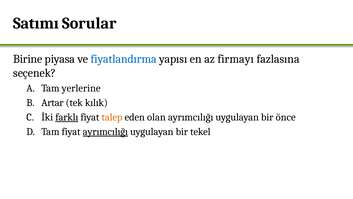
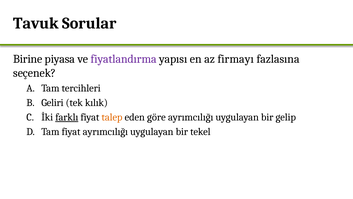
Satımı: Satımı -> Tavuk
fiyatlandırma colour: blue -> purple
yerlerine: yerlerine -> tercihleri
Artar: Artar -> Geliri
olan: olan -> göre
önce: önce -> gelip
ayrımcılığı at (105, 131) underline: present -> none
